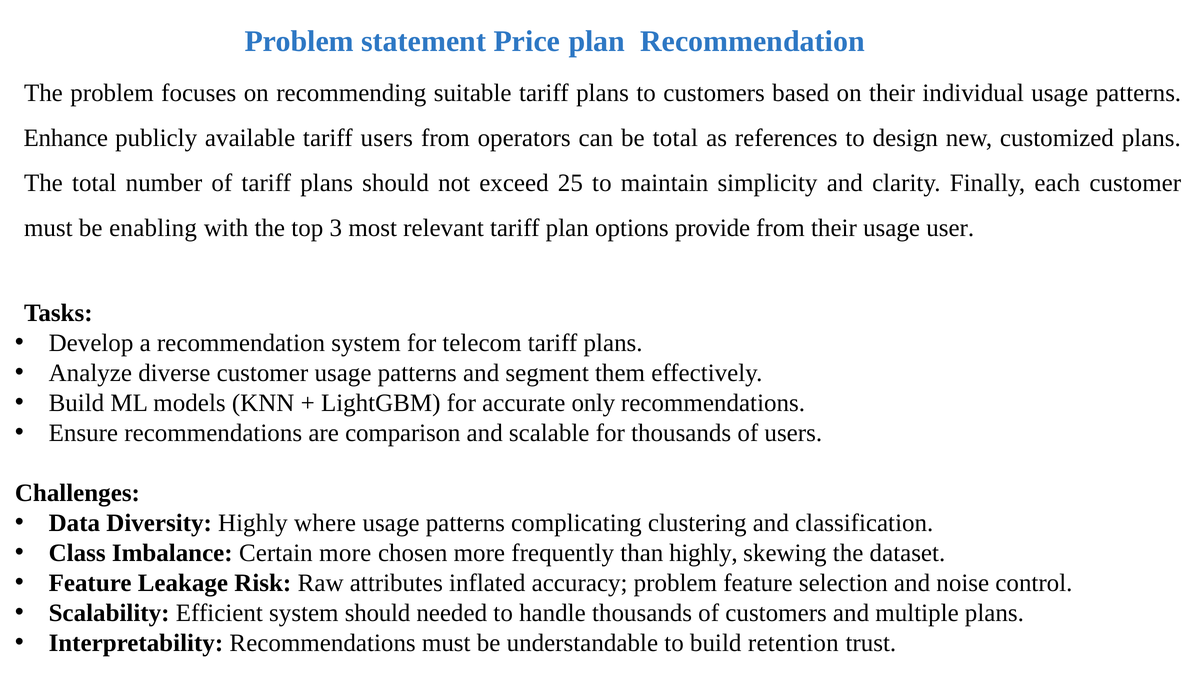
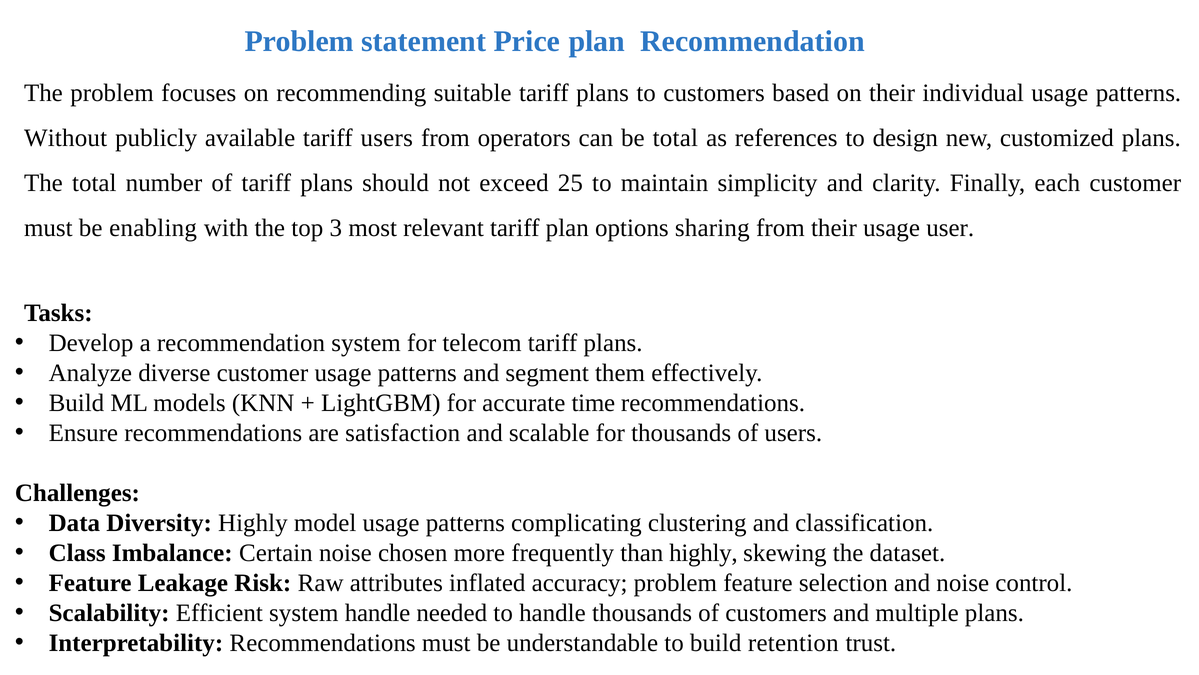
Enhance: Enhance -> Without
provide: provide -> sharing
only: only -> time
comparison: comparison -> satisfaction
where: where -> model
Certain more: more -> noise
system should: should -> handle
